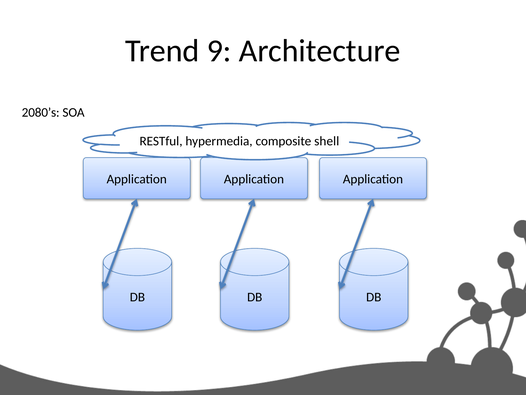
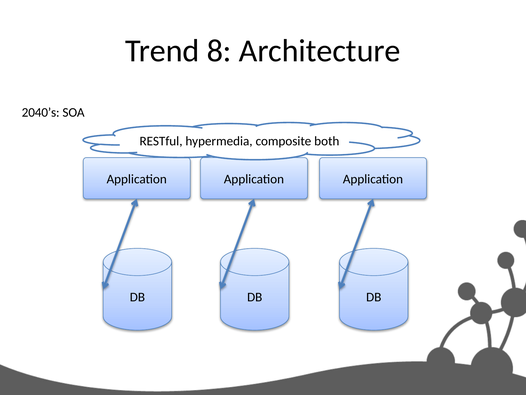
9: 9 -> 8
2080’s: 2080’s -> 2040’s
shell: shell -> both
